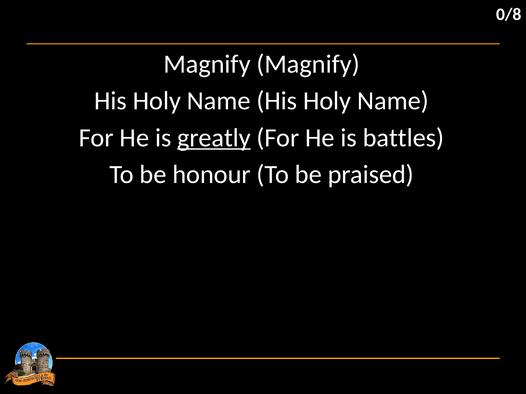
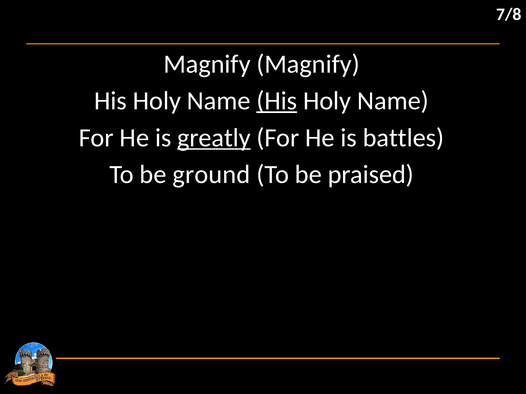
0/8: 0/8 -> 7/8
His at (277, 101) underline: none -> present
honour: honour -> ground
